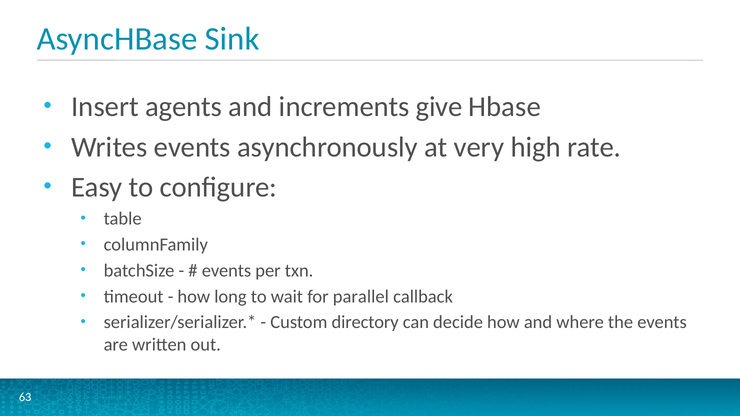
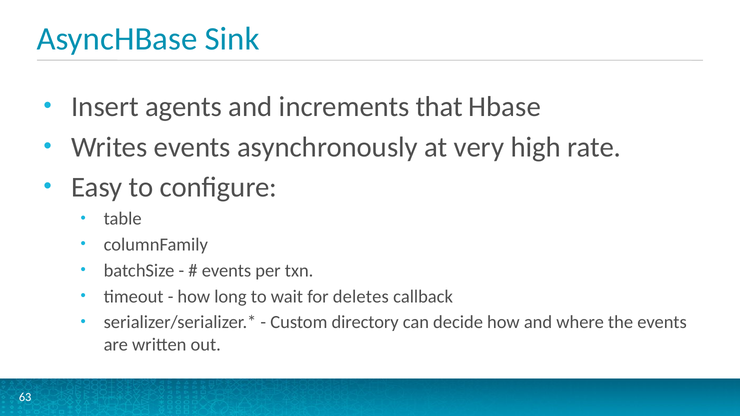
give: give -> that
parallel: parallel -> deletes
